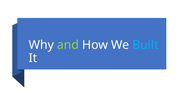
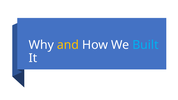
and colour: light green -> yellow
